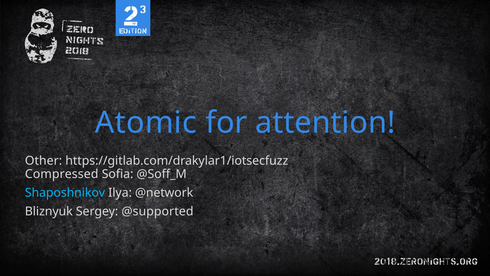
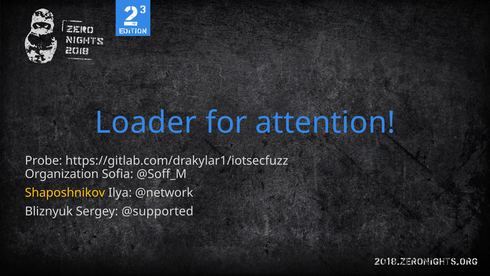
Atomic: Atomic -> Loader
Other: Other -> Probe
Compressed: Compressed -> Organization
Shaposhnikov colour: light blue -> yellow
